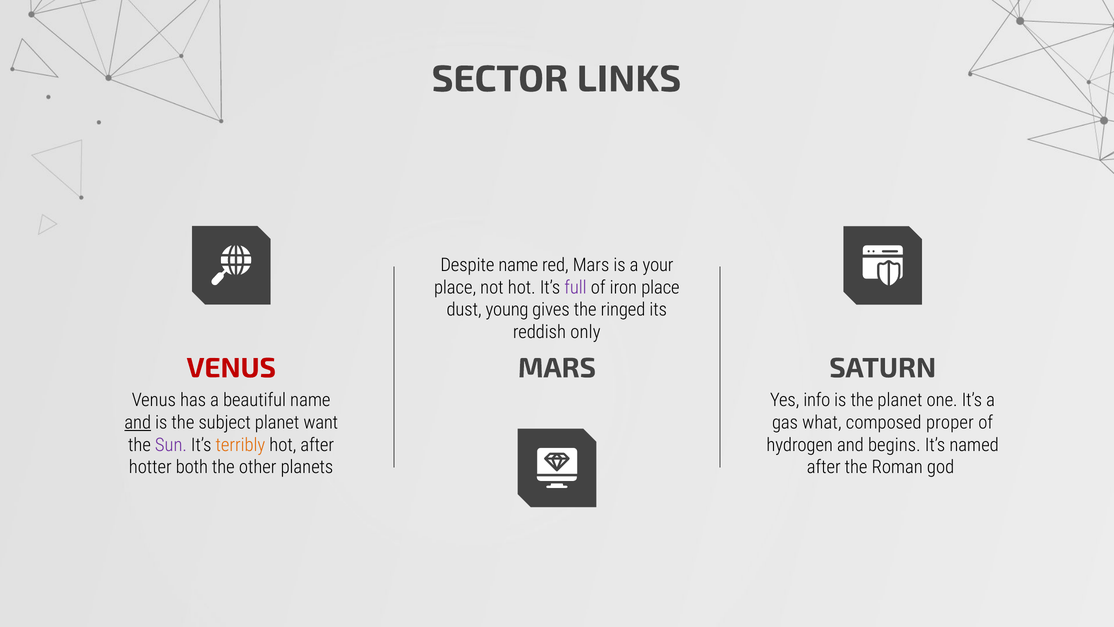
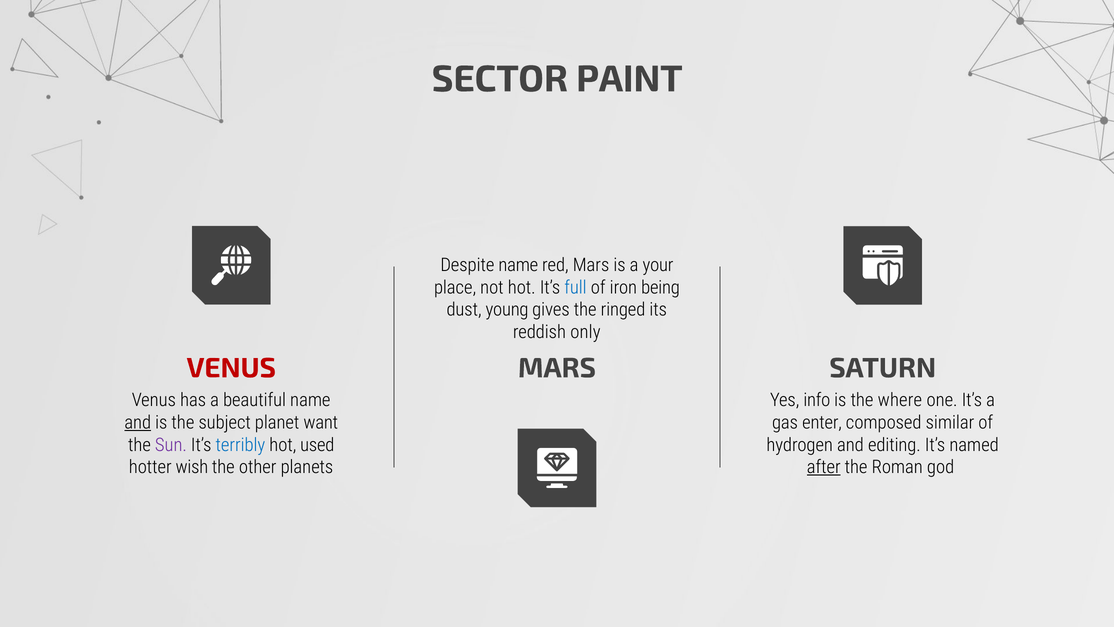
LINKS: LINKS -> PAINT
full colour: purple -> blue
iron place: place -> being
the planet: planet -> where
what: what -> enter
proper: proper -> similar
terribly colour: orange -> blue
hot after: after -> used
begins: begins -> editing
both: both -> wish
after at (824, 467) underline: none -> present
